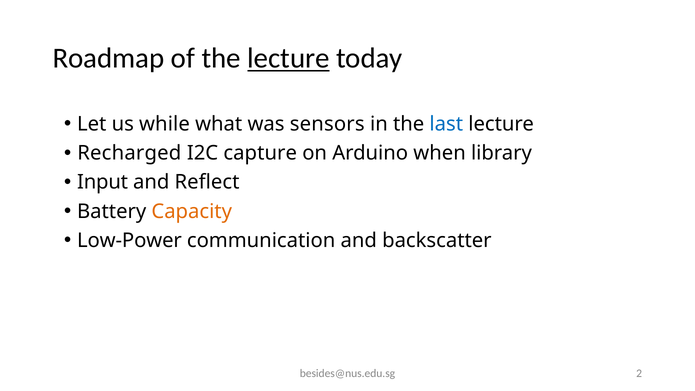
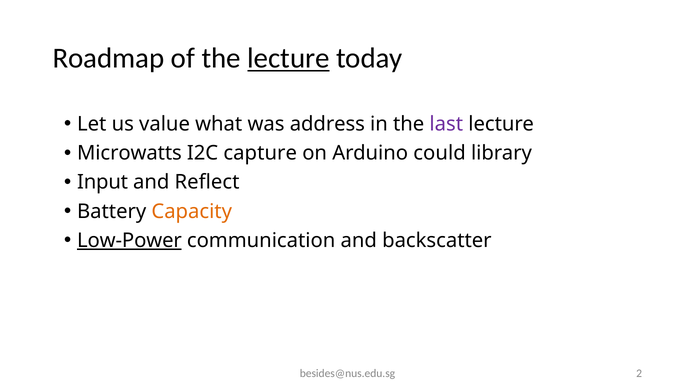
while: while -> value
sensors: sensors -> address
last colour: blue -> purple
Recharged: Recharged -> Microwatts
when: when -> could
Low-Power underline: none -> present
